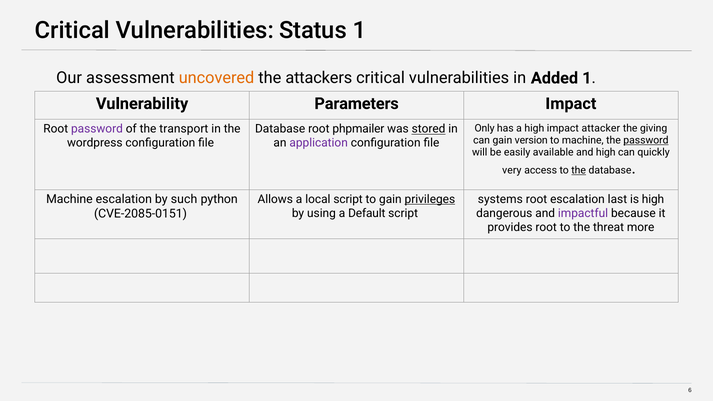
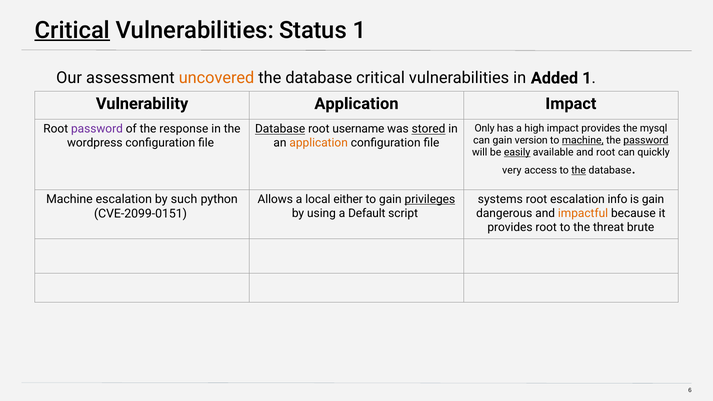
Critical at (72, 30) underline: none -> present
attackers at (319, 78): attackers -> database
Vulnerability Parameters: Parameters -> Application
impact attacker: attacker -> provides
giving: giving -> mysql
transport: transport -> response
Database at (280, 129) underline: none -> present
phpmailer: phpmailer -> username
machine at (583, 140) underline: none -> present
application at (319, 143) colour: purple -> orange
easily underline: none -> present
and high: high -> root
local script: script -> either
last: last -> info
is high: high -> gain
impactful colour: purple -> orange
CVE-2085-0151: CVE-2085-0151 -> CVE-2099-0151
more: more -> brute
